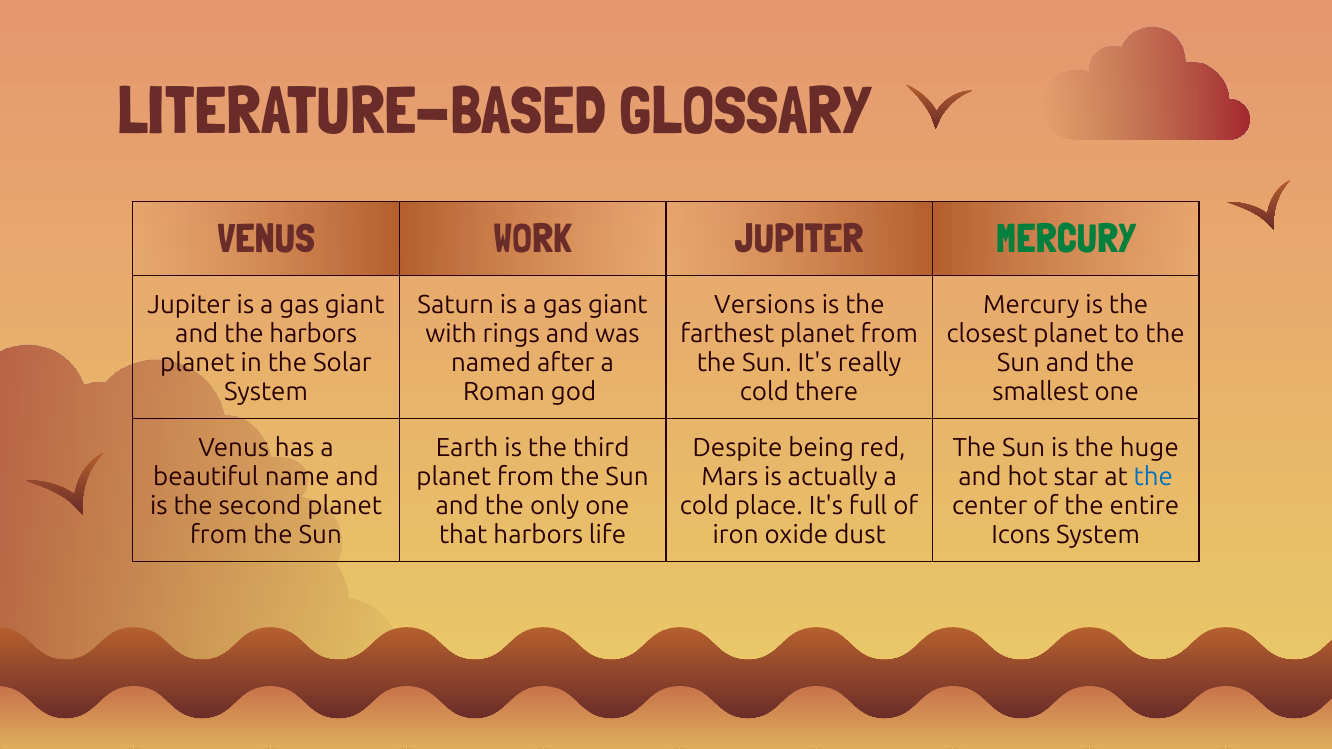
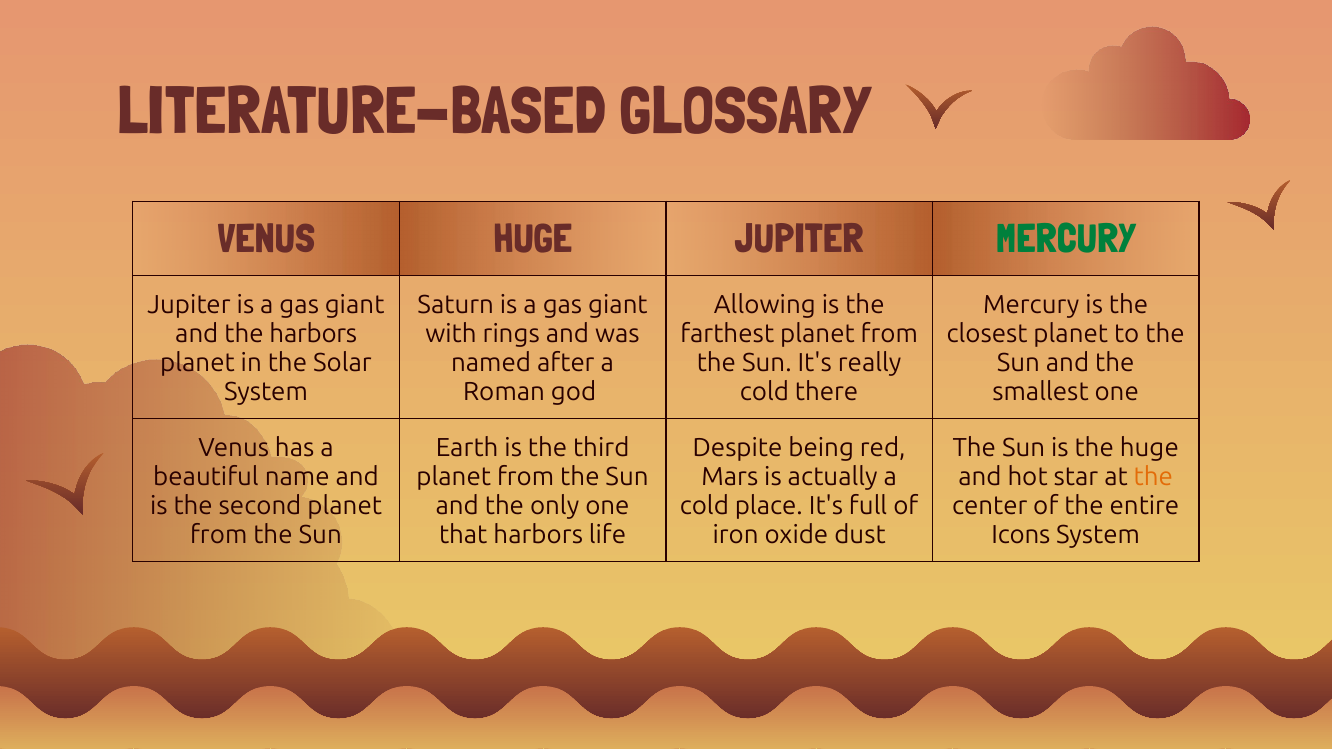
VENUS WORK: WORK -> HUGE
Versions: Versions -> Allowing
the at (1153, 477) colour: blue -> orange
